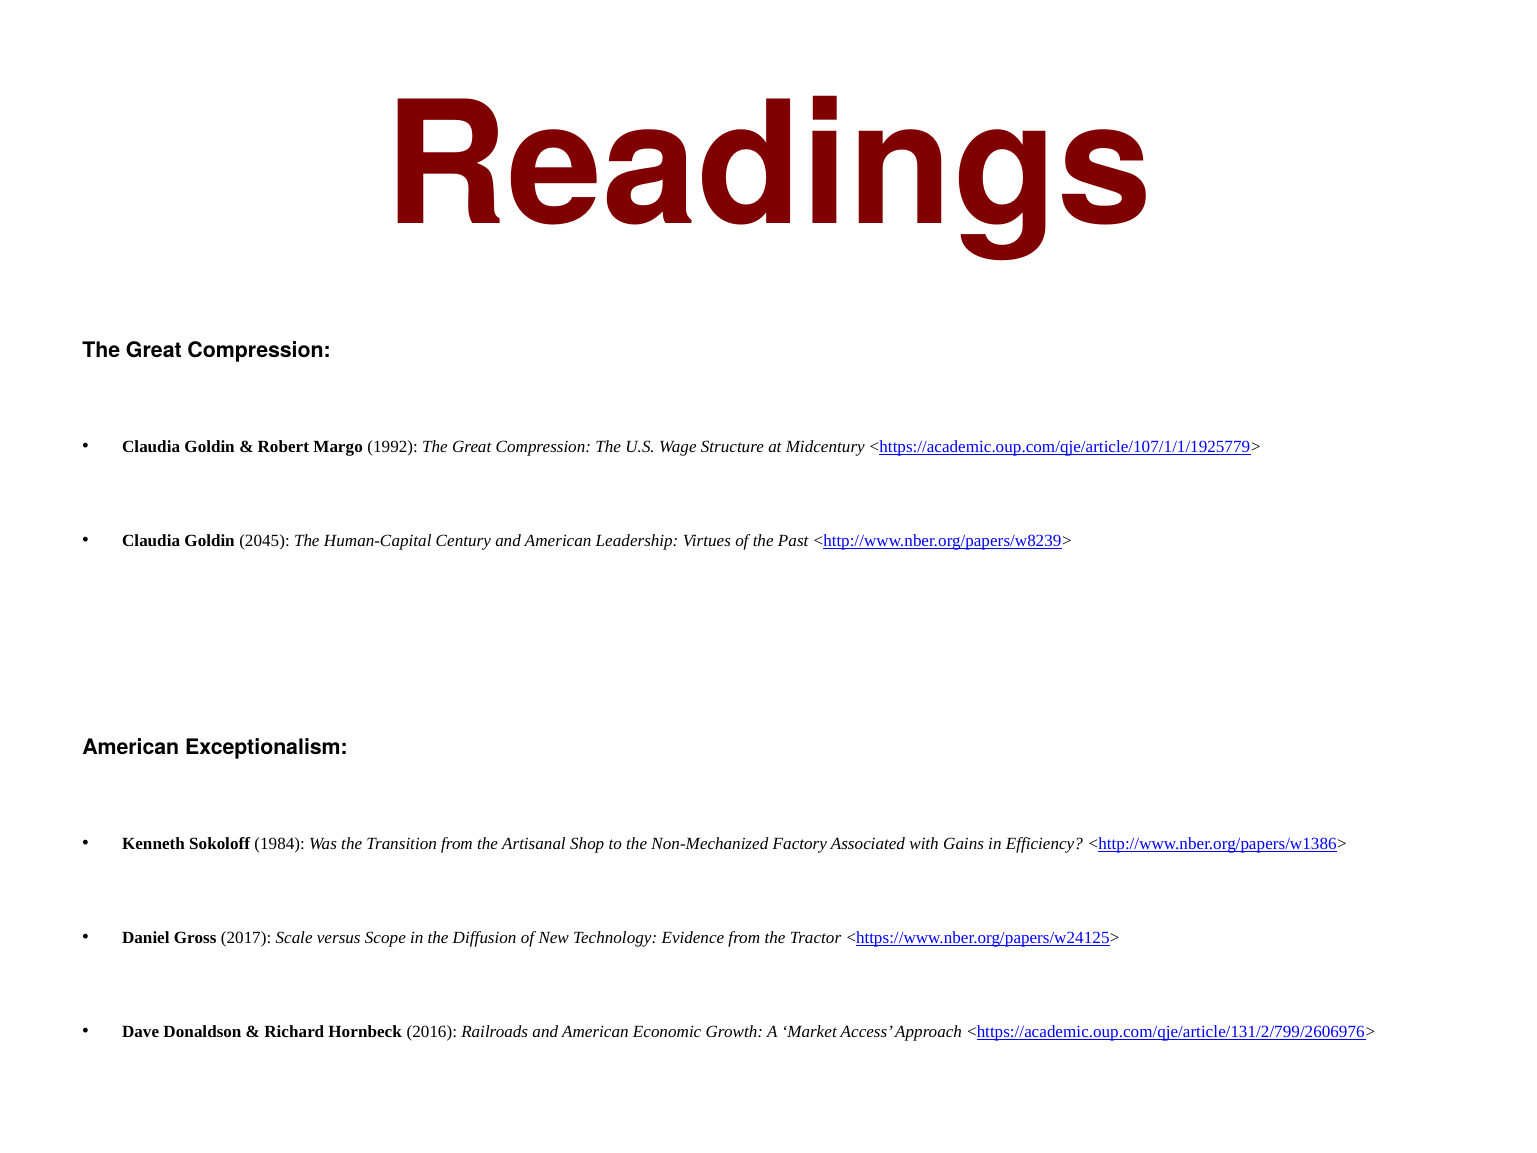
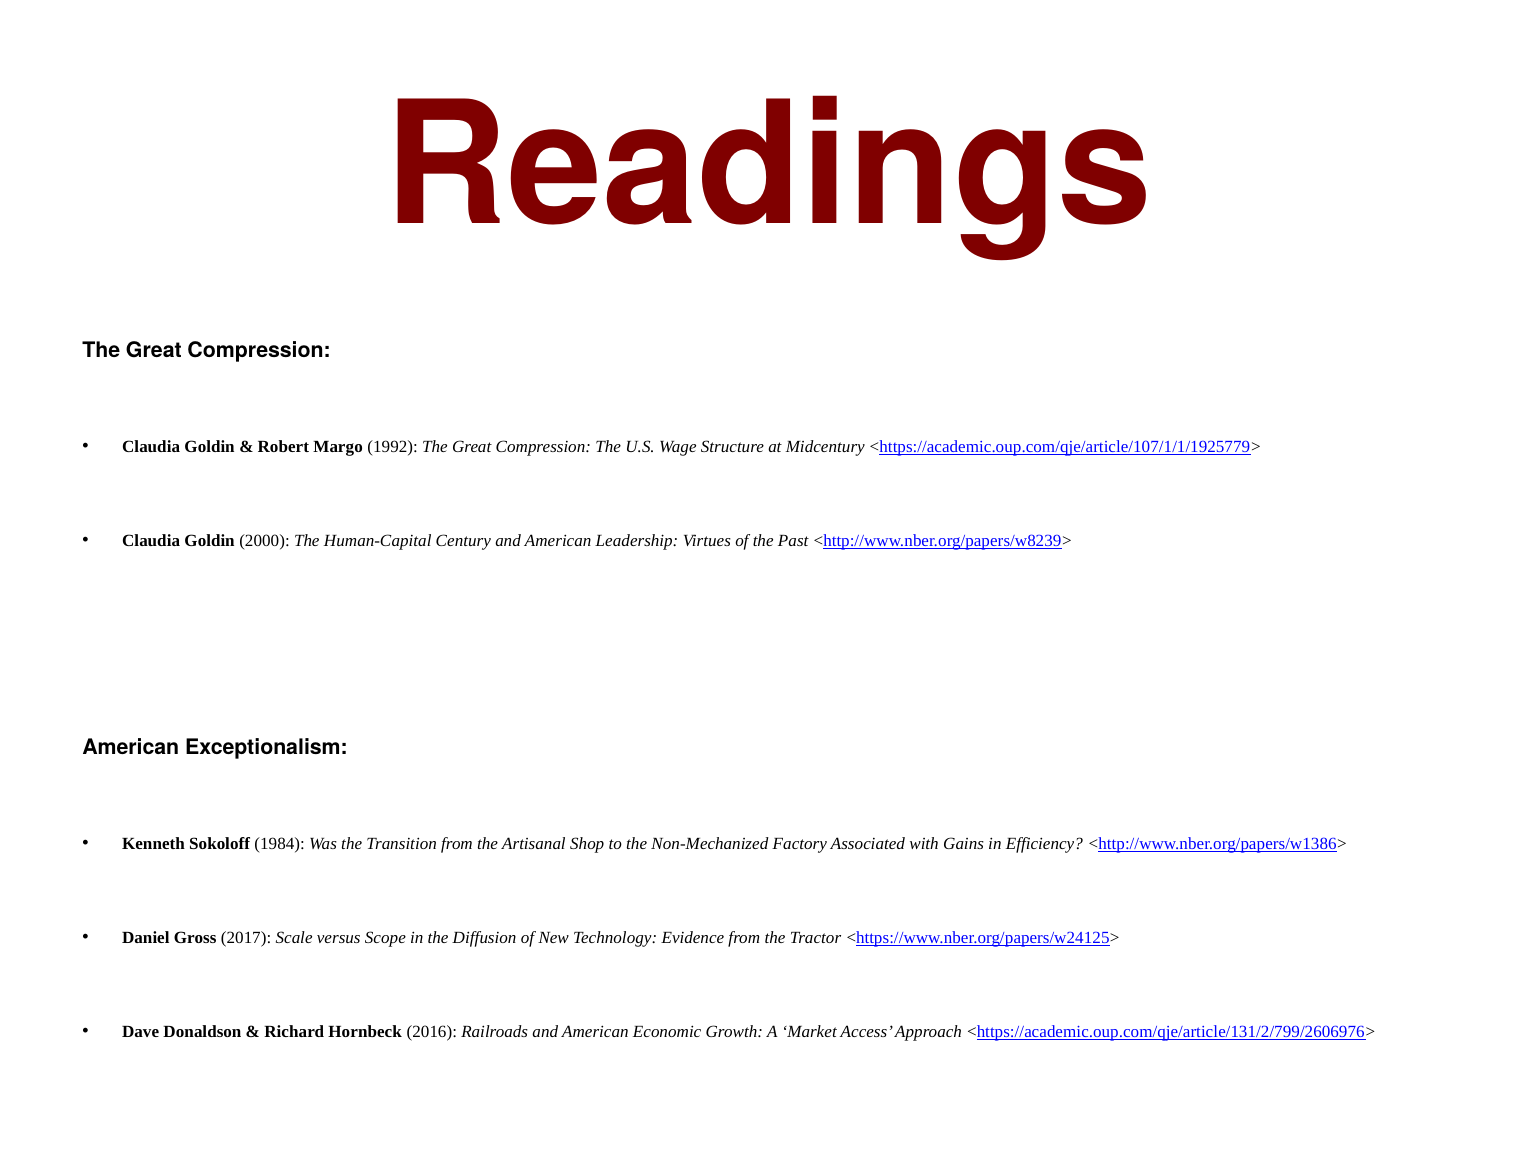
2045: 2045 -> 2000
